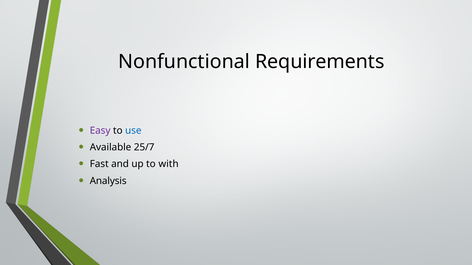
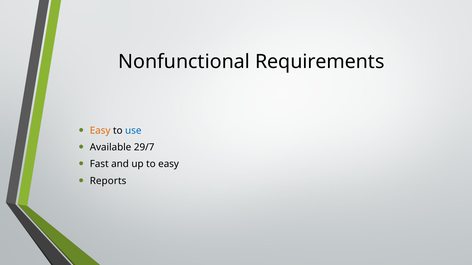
Easy at (100, 131) colour: purple -> orange
25/7: 25/7 -> 29/7
to with: with -> easy
Analysis: Analysis -> Reports
